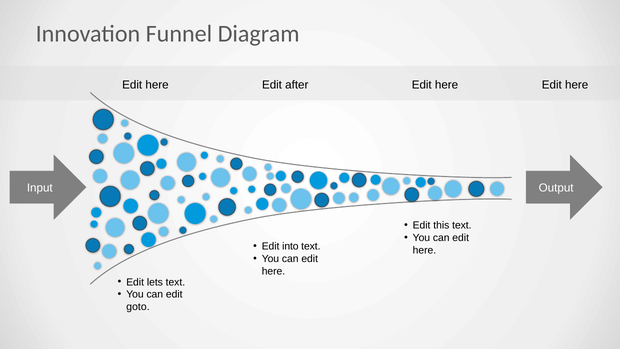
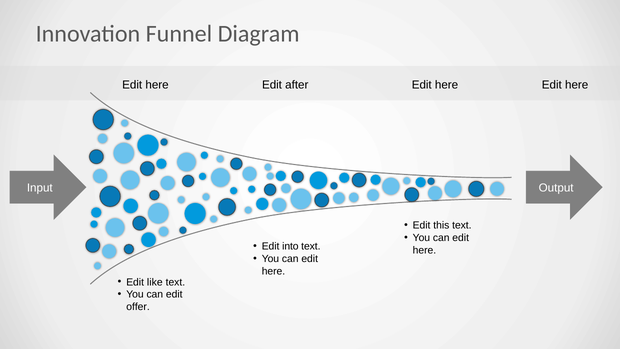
lets: lets -> like
goto: goto -> offer
